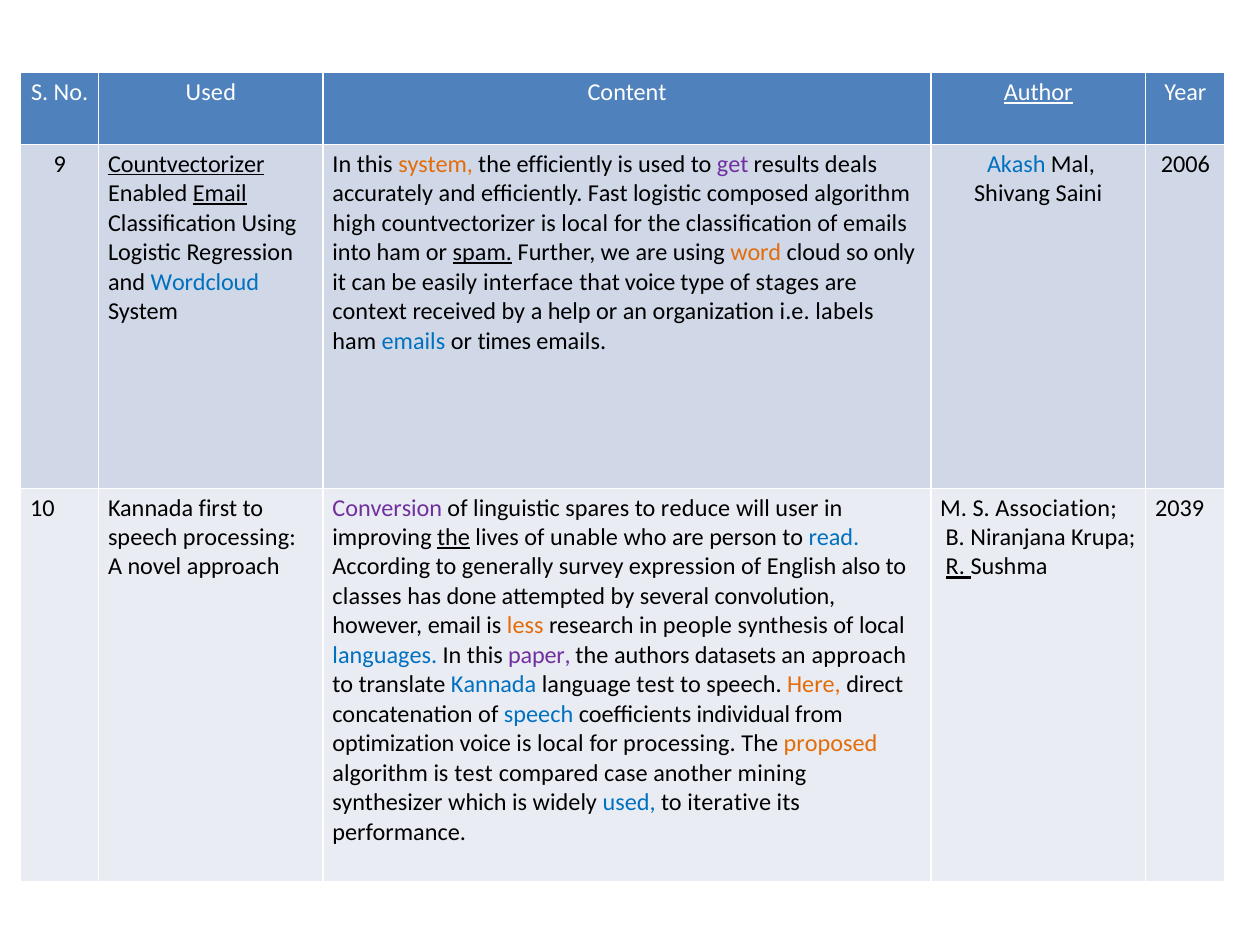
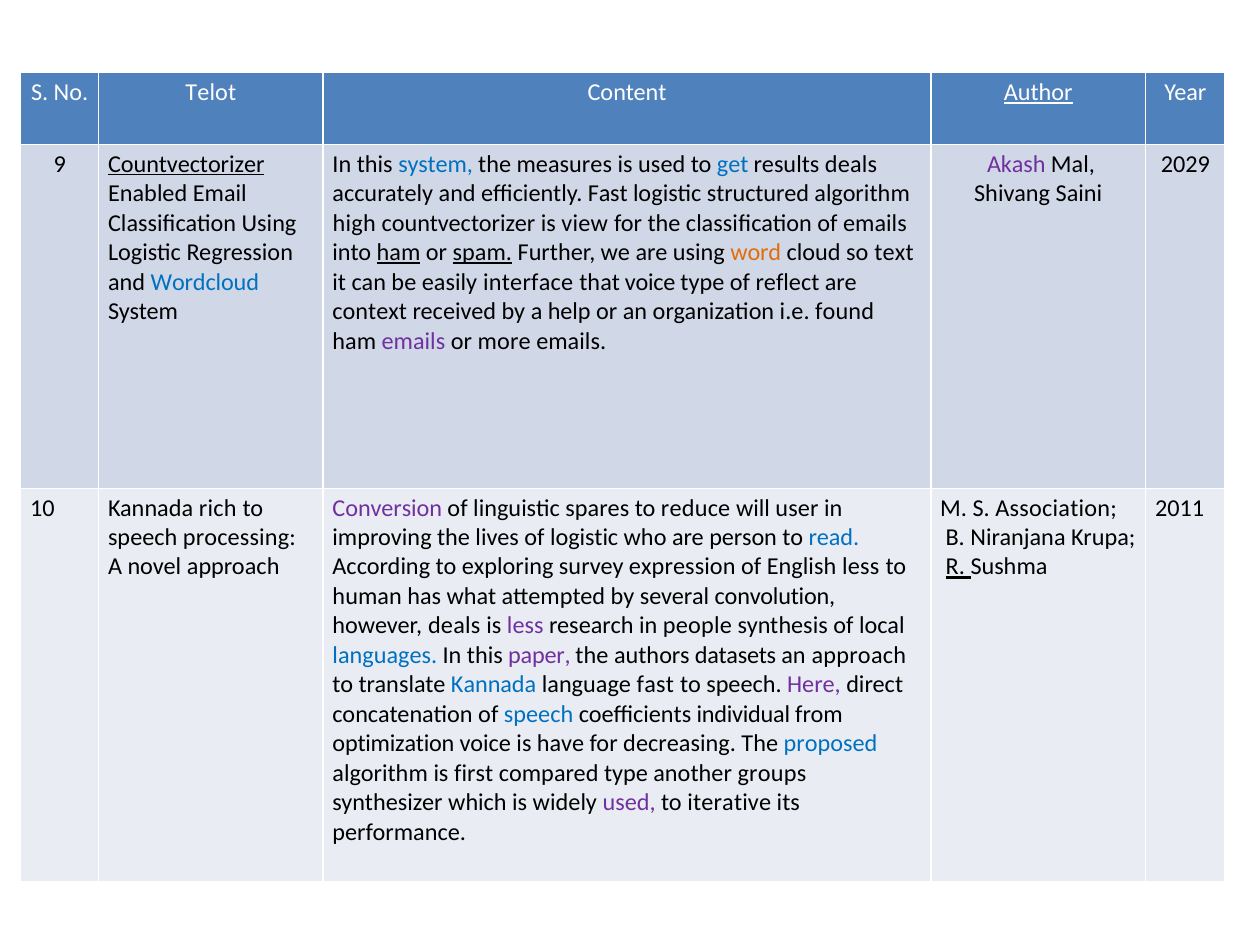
No Used: Used -> Telot
system at (436, 164) colour: orange -> blue
the efficiently: efficiently -> measures
get colour: purple -> blue
Akash colour: blue -> purple
2006: 2006 -> 2029
Email at (220, 194) underline: present -> none
composed: composed -> structured
countvectorizer is local: local -> view
ham at (399, 253) underline: none -> present
only: only -> text
stages: stages -> reflect
labels: labels -> found
emails at (413, 341) colour: blue -> purple
times: times -> more
first: first -> rich
2039: 2039 -> 2011
the at (454, 538) underline: present -> none
of unable: unable -> logistic
generally: generally -> exploring
English also: also -> less
classes: classes -> human
done: done -> what
however email: email -> deals
less at (525, 626) colour: orange -> purple
language test: test -> fast
Here colour: orange -> purple
voice is local: local -> have
for processing: processing -> decreasing
proposed colour: orange -> blue
is test: test -> first
compared case: case -> type
mining: mining -> groups
used at (629, 803) colour: blue -> purple
